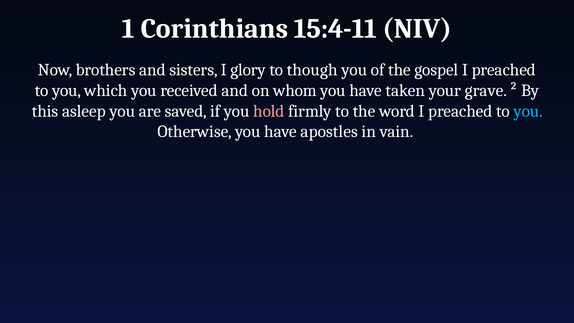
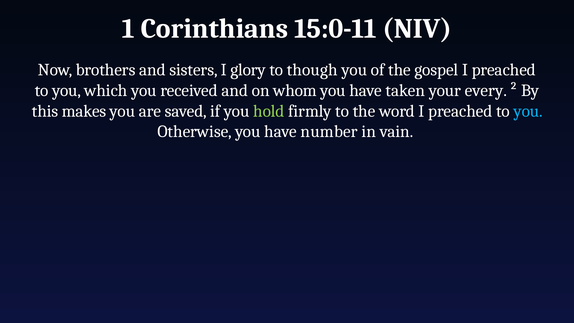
15:4-11: 15:4-11 -> 15:0-11
grave: grave -> every
asleep: asleep -> makes
hold colour: pink -> light green
apostles: apostles -> number
